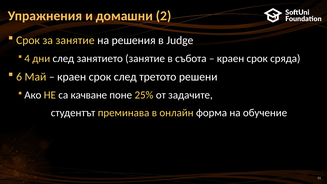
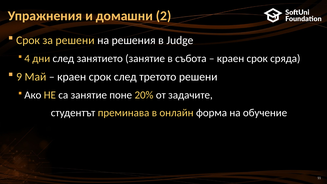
за занятие: занятие -> решени
6: 6 -> 9
са качване: качване -> занятие
25%: 25% -> 20%
